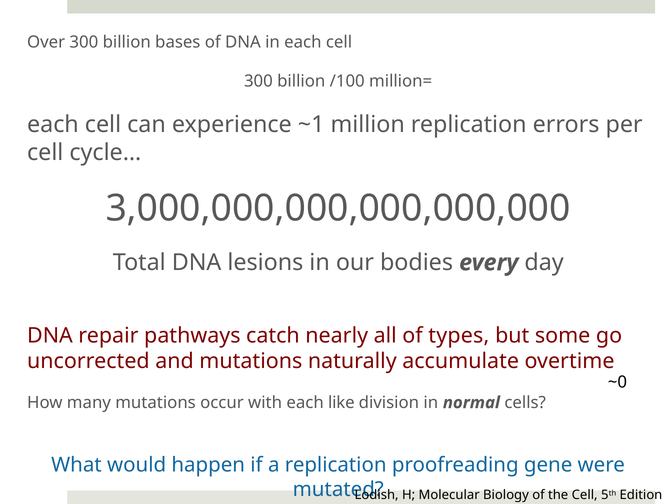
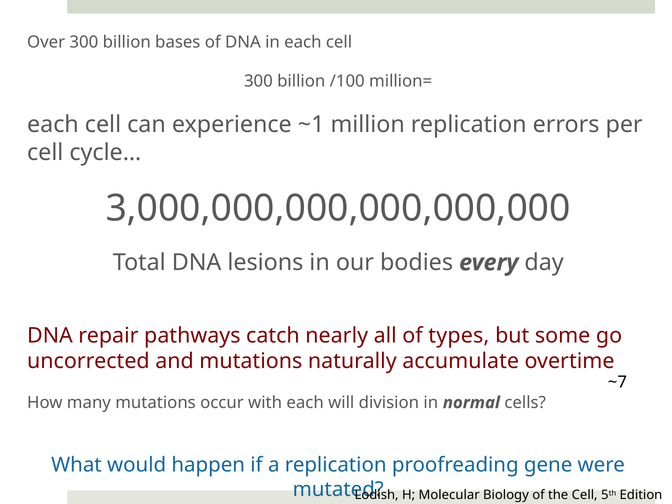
~0: ~0 -> ~7
like: like -> will
